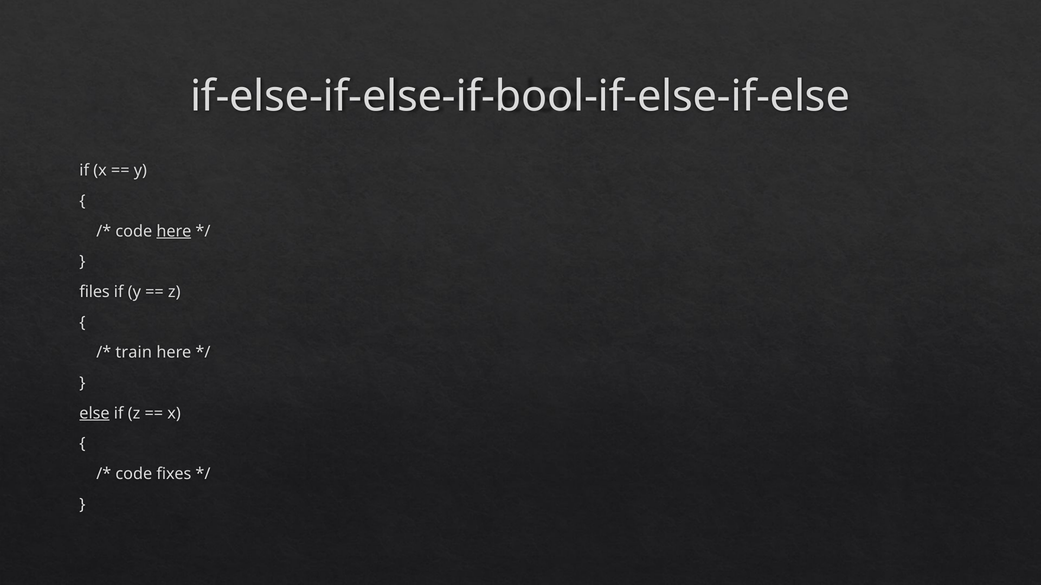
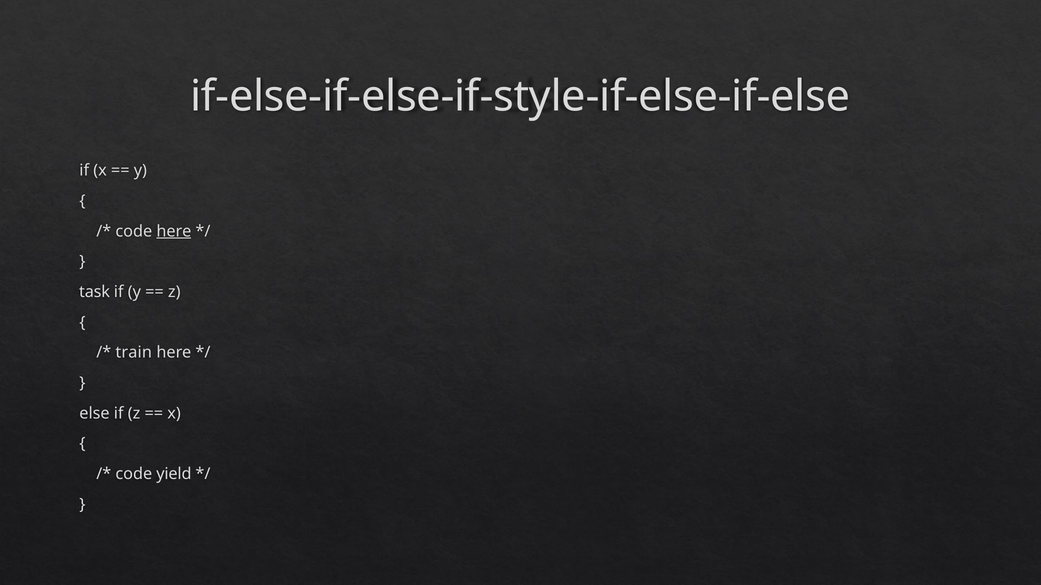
if-else-if-else-if-bool-if-else-if-else: if-else-if-else-if-bool-if-else-if-else -> if-else-if-else-if-style-if-else-if-else
files: files -> task
else underline: present -> none
fixes: fixes -> yield
